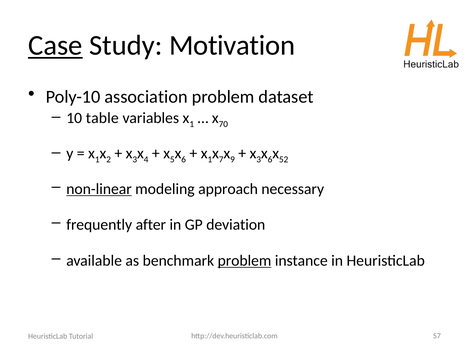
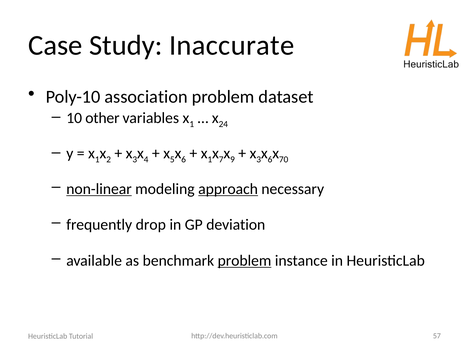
Case underline: present -> none
Motivation: Motivation -> Inaccurate
table: table -> other
70: 70 -> 24
52: 52 -> 70
approach underline: none -> present
after: after -> drop
